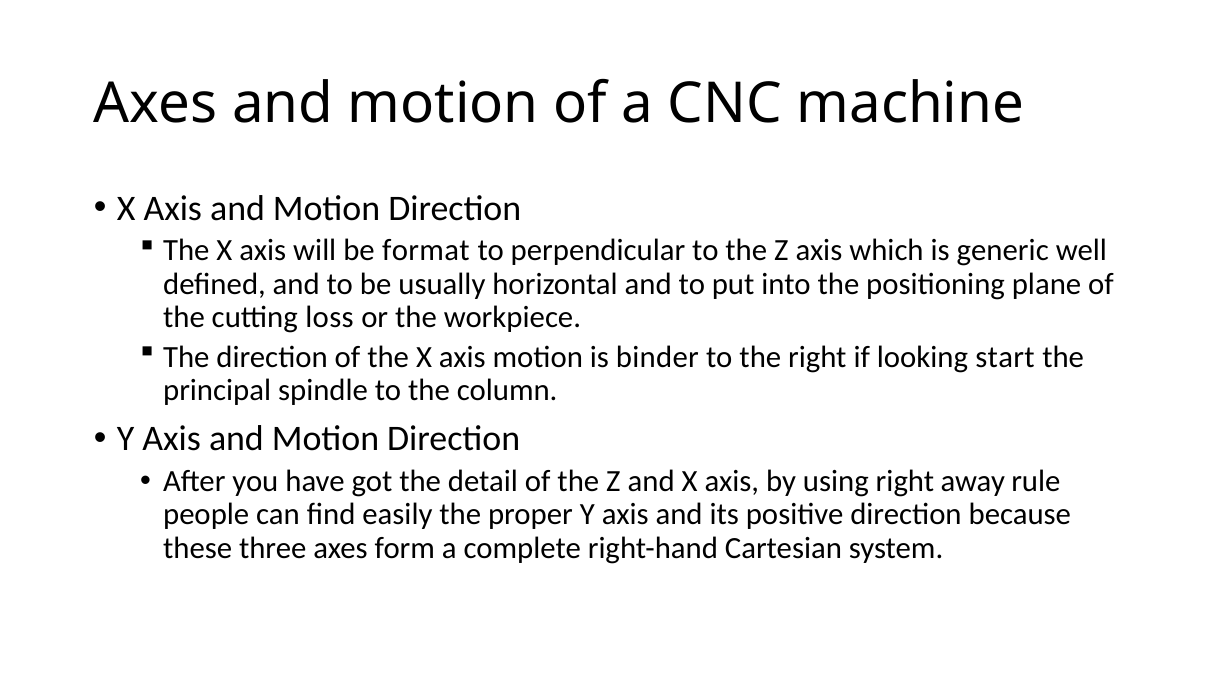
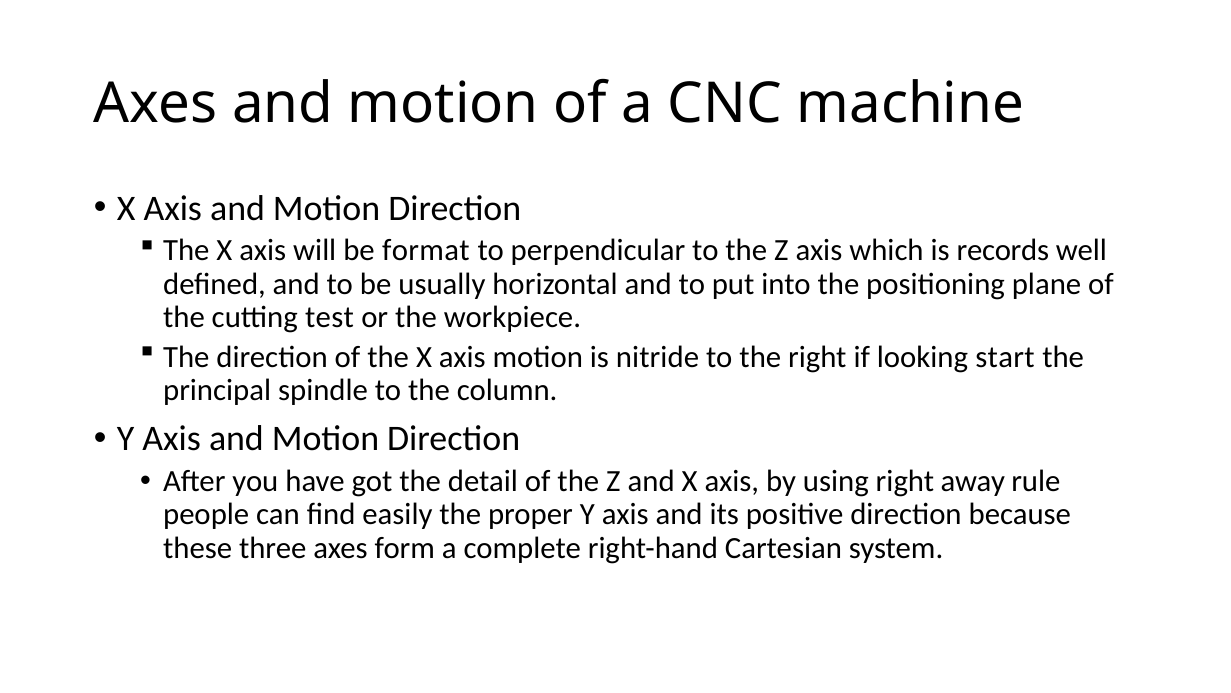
generic: generic -> records
loss: loss -> test
binder: binder -> nitride
